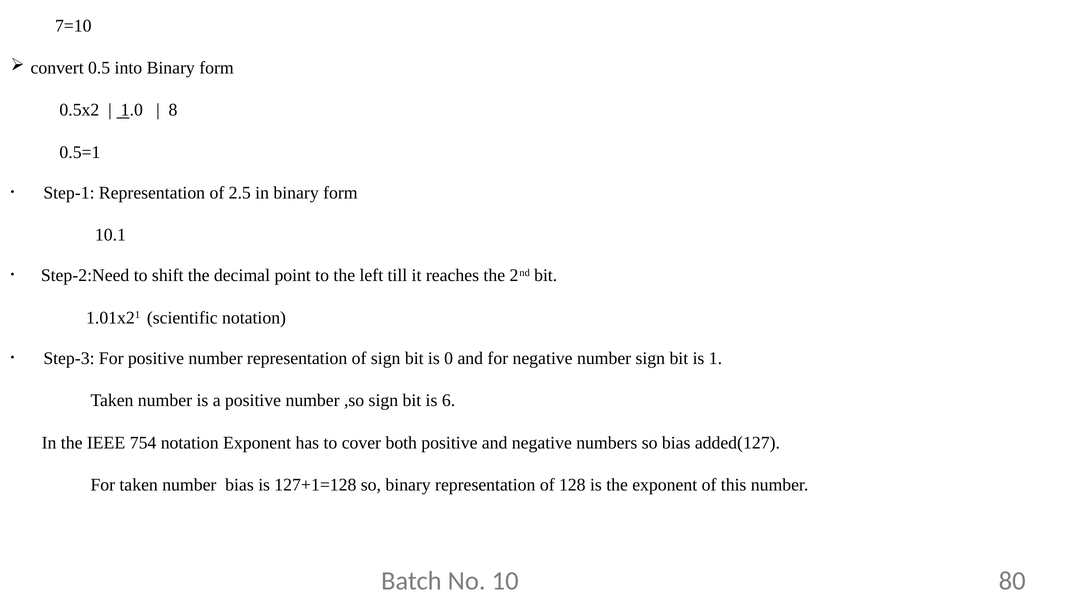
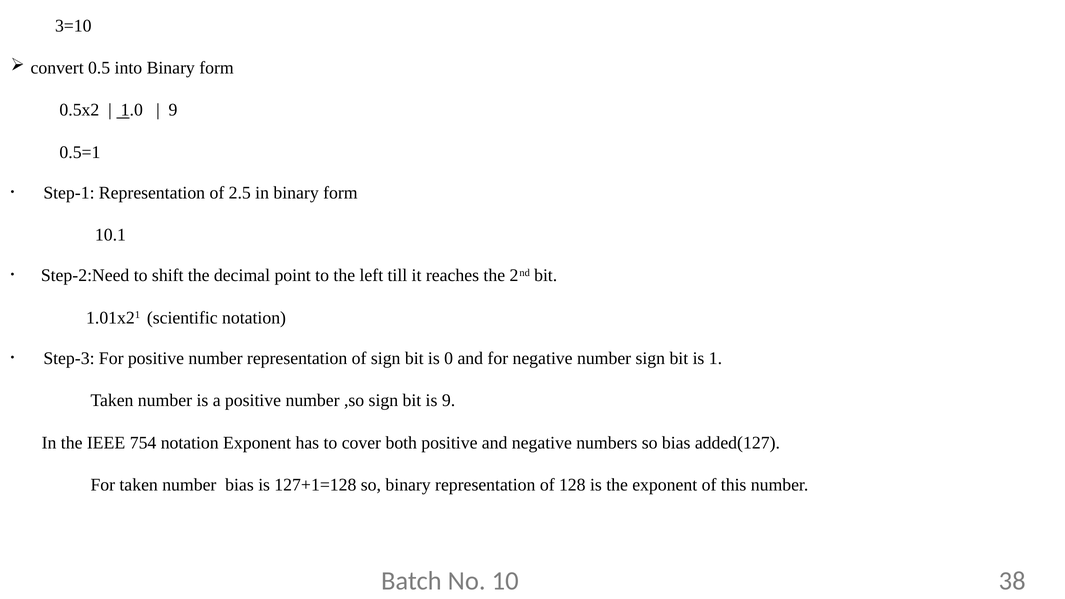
7=10: 7=10 -> 3=10
8 at (173, 110): 8 -> 9
is 6: 6 -> 9
80: 80 -> 38
